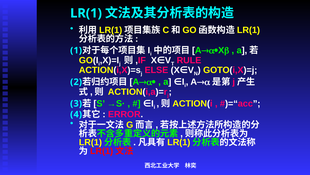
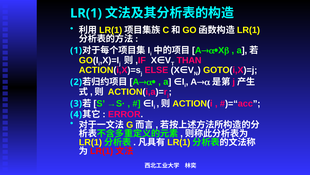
RULE: RULE -> THAN
